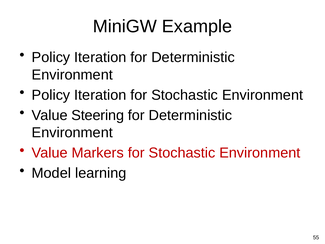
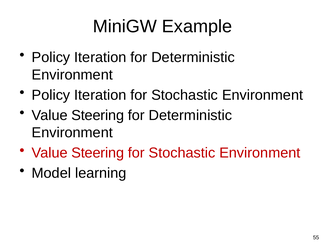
Markers at (98, 153): Markers -> Steering
